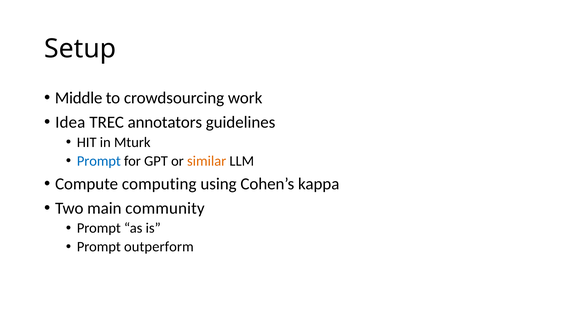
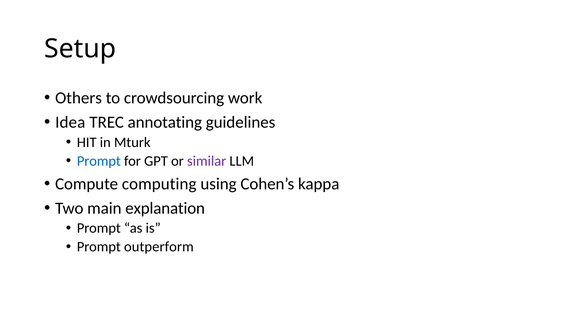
Middle: Middle -> Others
annotators: annotators -> annotating
similar colour: orange -> purple
community: community -> explanation
